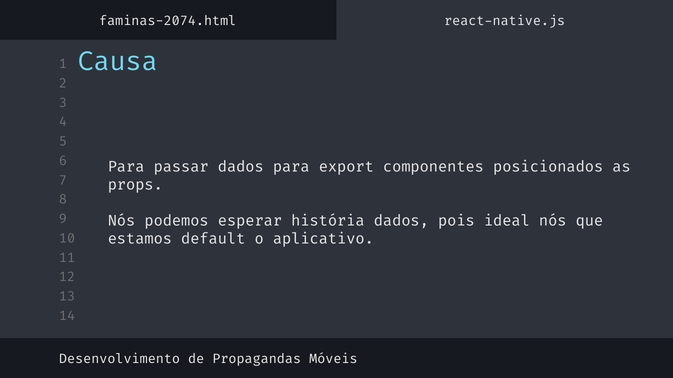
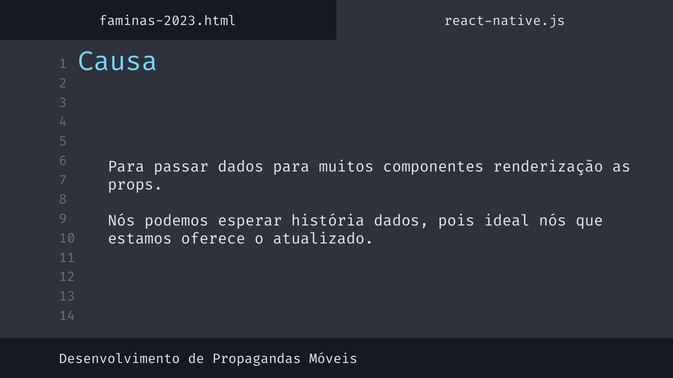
faminas-2074.html: faminas-2074.html -> faminas-2023.html
export: export -> muitos
posicionados: posicionados -> renderização
default: default -> oferece
aplicativo: aplicativo -> atualizado
